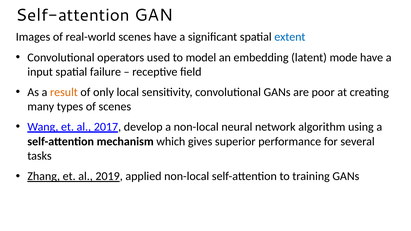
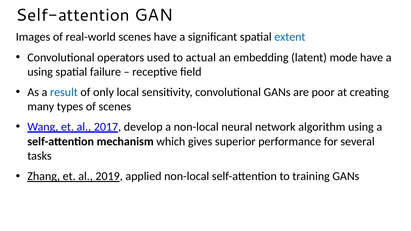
model: model -> actual
input at (40, 72): input -> using
result colour: orange -> blue
